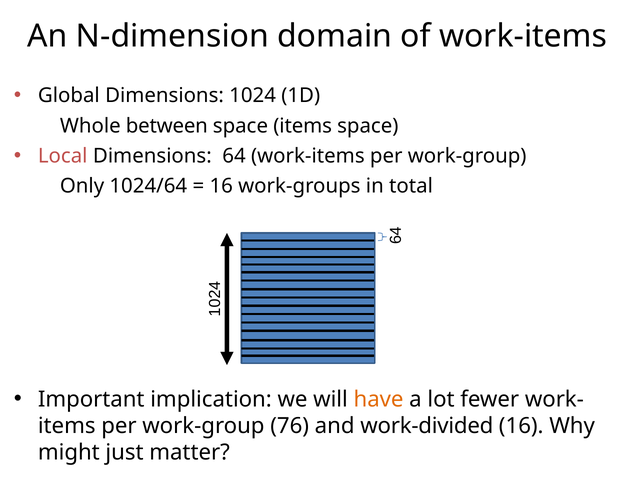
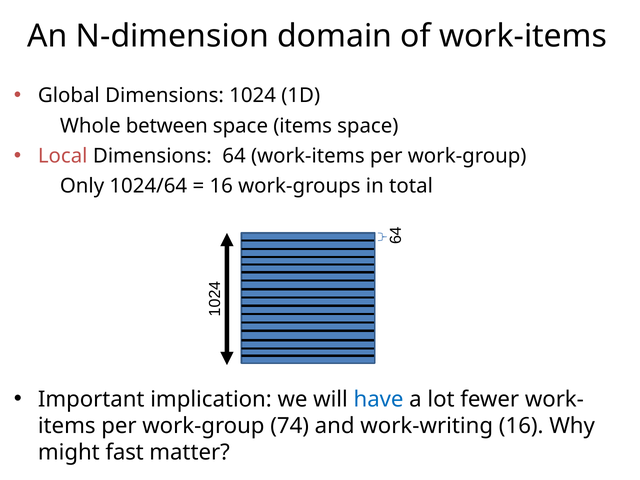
have colour: orange -> blue
76: 76 -> 74
work-divided: work-divided -> work-writing
just: just -> fast
